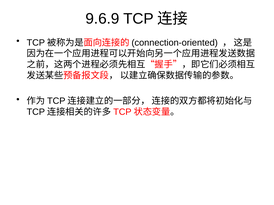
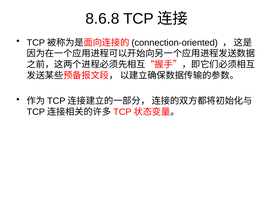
9.6.9: 9.6.9 -> 8.6.8
